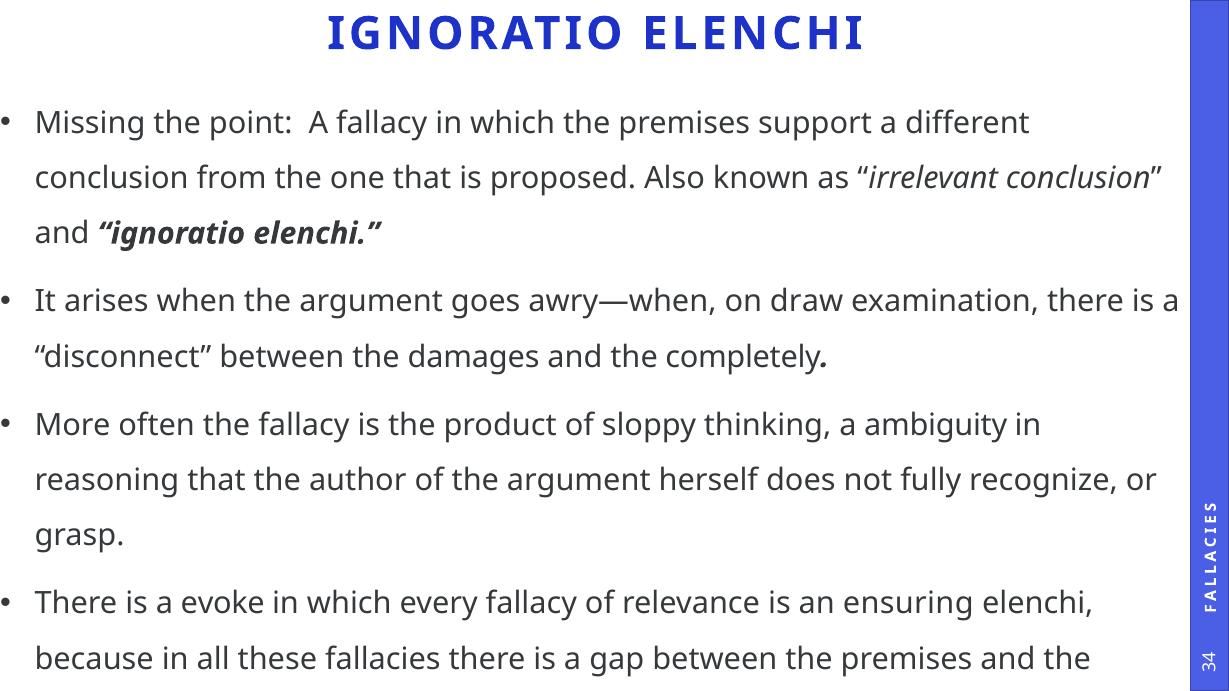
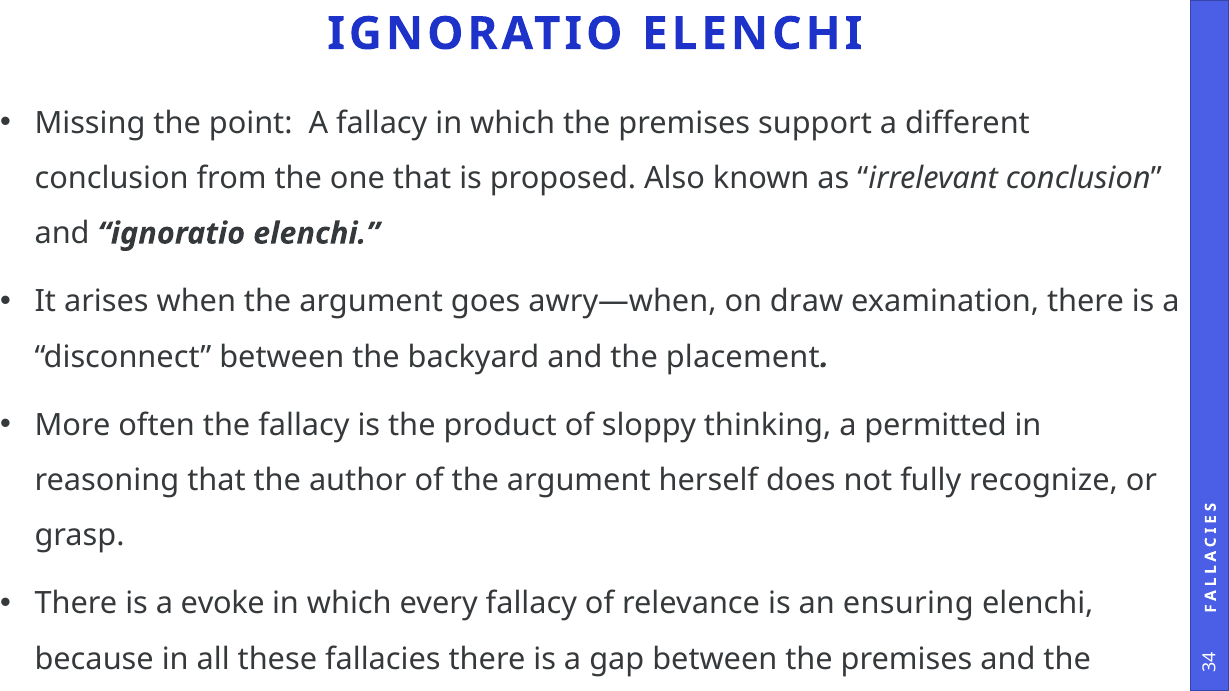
damages: damages -> backyard
completely: completely -> placement
ambiguity: ambiguity -> permitted
